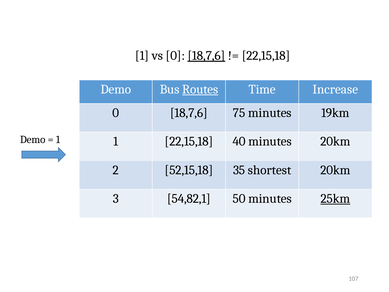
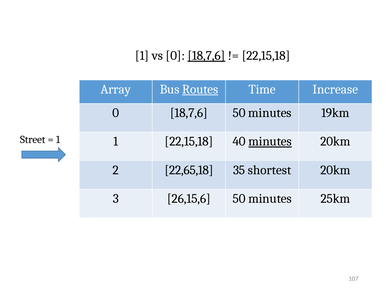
Demo at (116, 89): Demo -> Array
18,7,6 75: 75 -> 50
Demo at (33, 139): Demo -> Street
minutes at (270, 141) underline: none -> present
52,15,18: 52,15,18 -> 22,65,18
54,82,1: 54,82,1 -> 26,15,6
25km underline: present -> none
